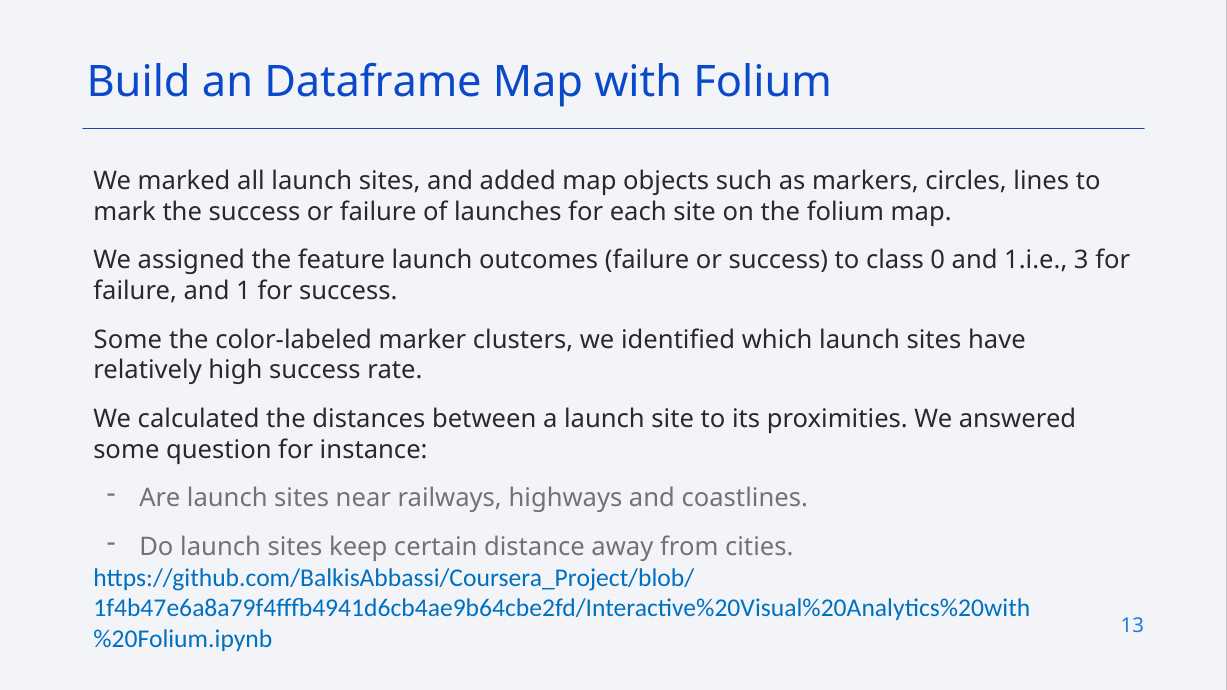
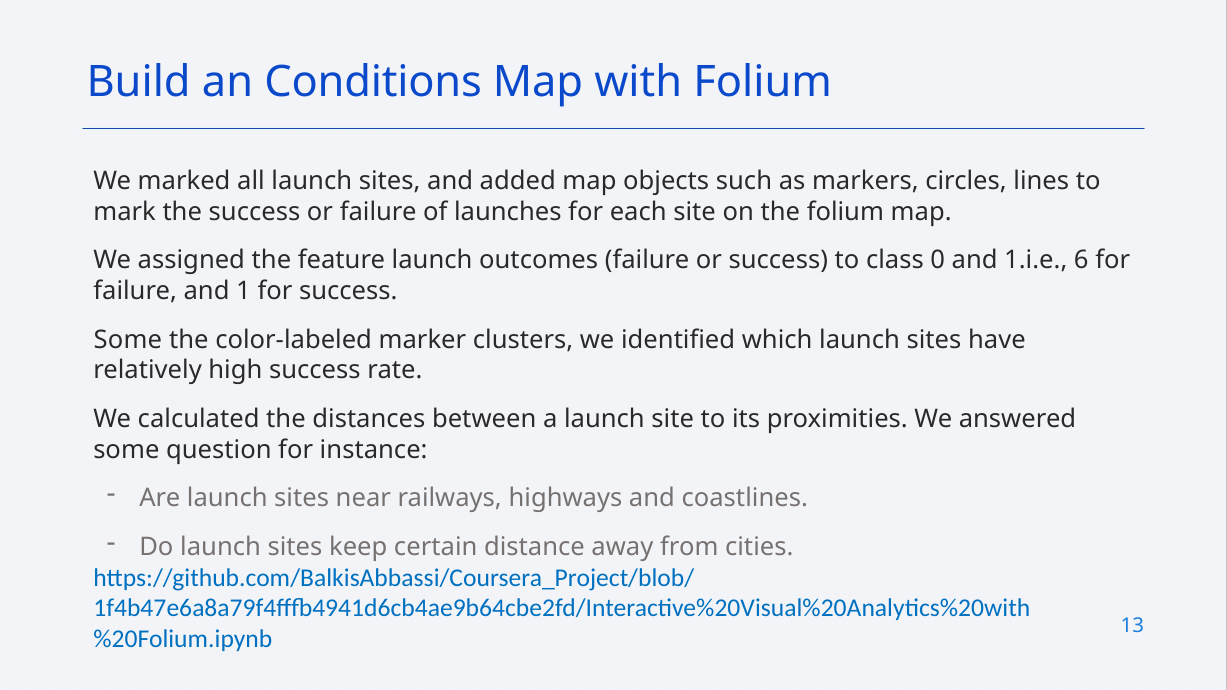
Dataframe: Dataframe -> Conditions
3: 3 -> 6
